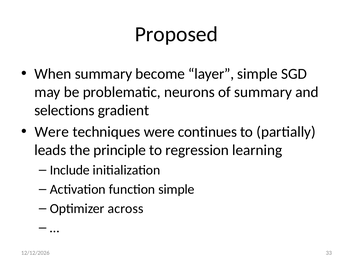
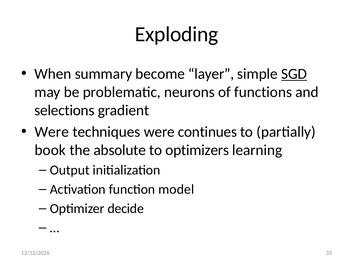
Proposed: Proposed -> Exploding
SGD underline: none -> present
of summary: summary -> functions
leads: leads -> book
principle: principle -> absolute
regression: regression -> optimizers
Include: Include -> Output
function simple: simple -> model
across: across -> decide
